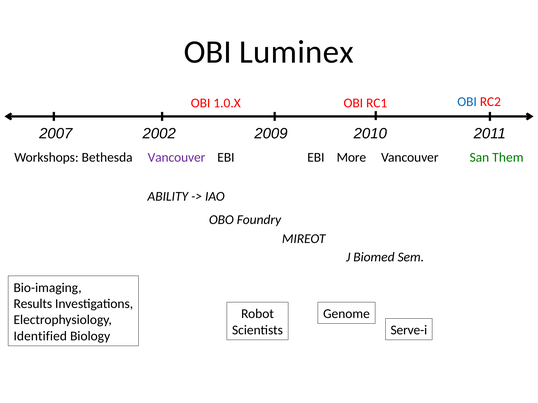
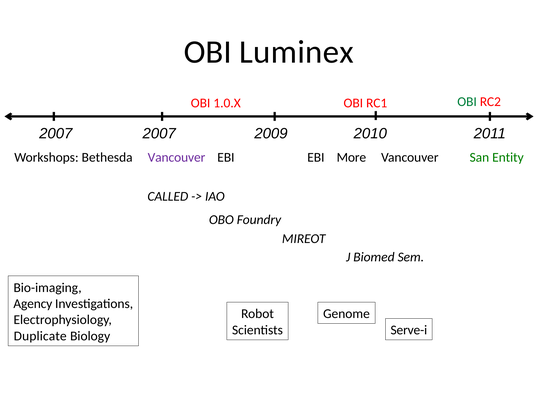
OBI at (467, 102) colour: blue -> green
2007 2002: 2002 -> 2007
Them: Them -> Entity
ABILITY: ABILITY -> CALLED
Results: Results -> Agency
Identified: Identified -> Duplicate
